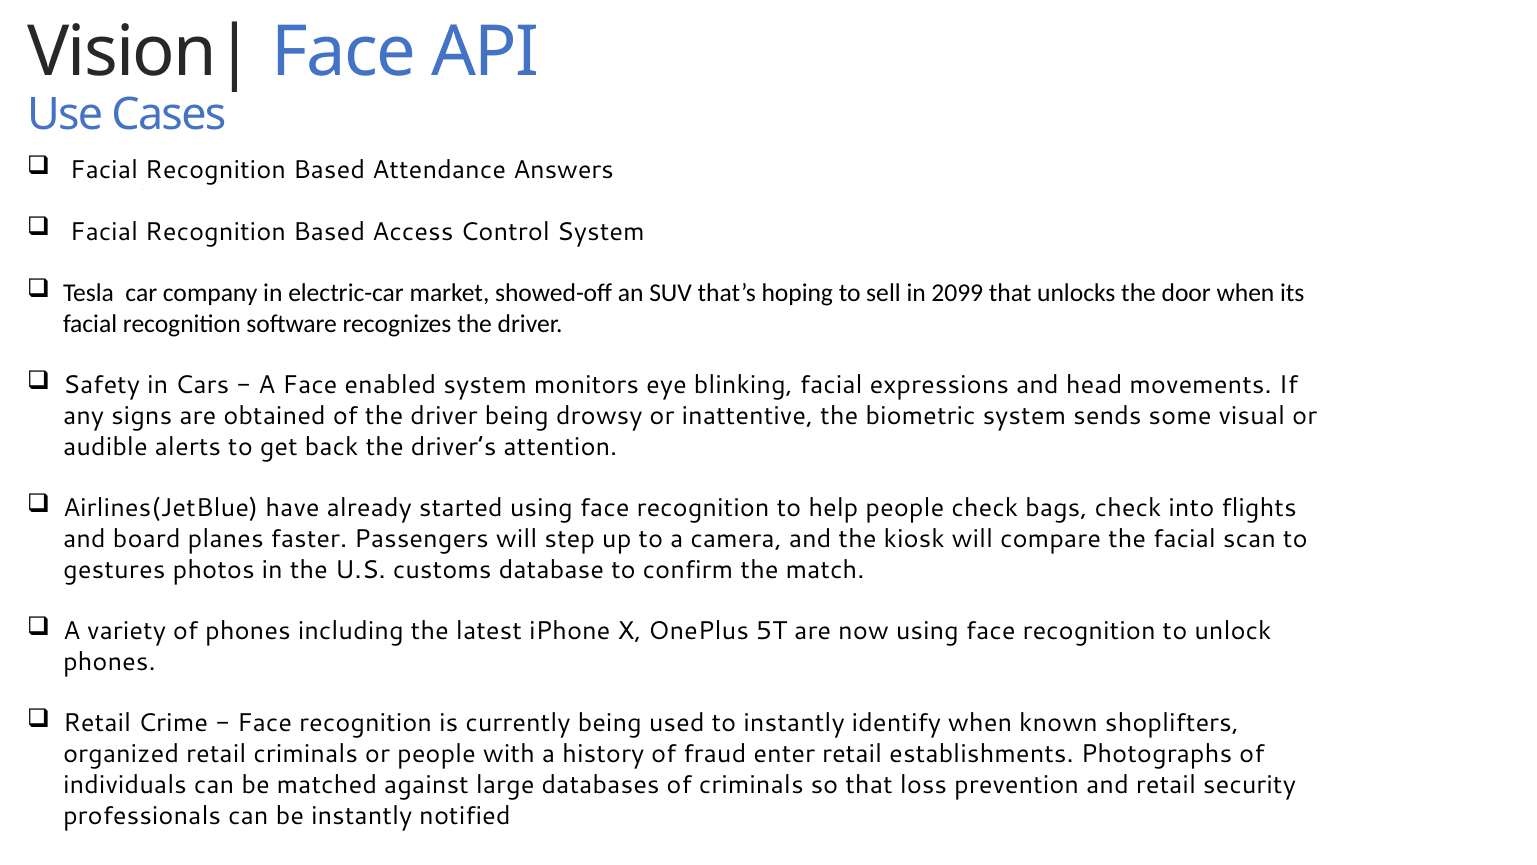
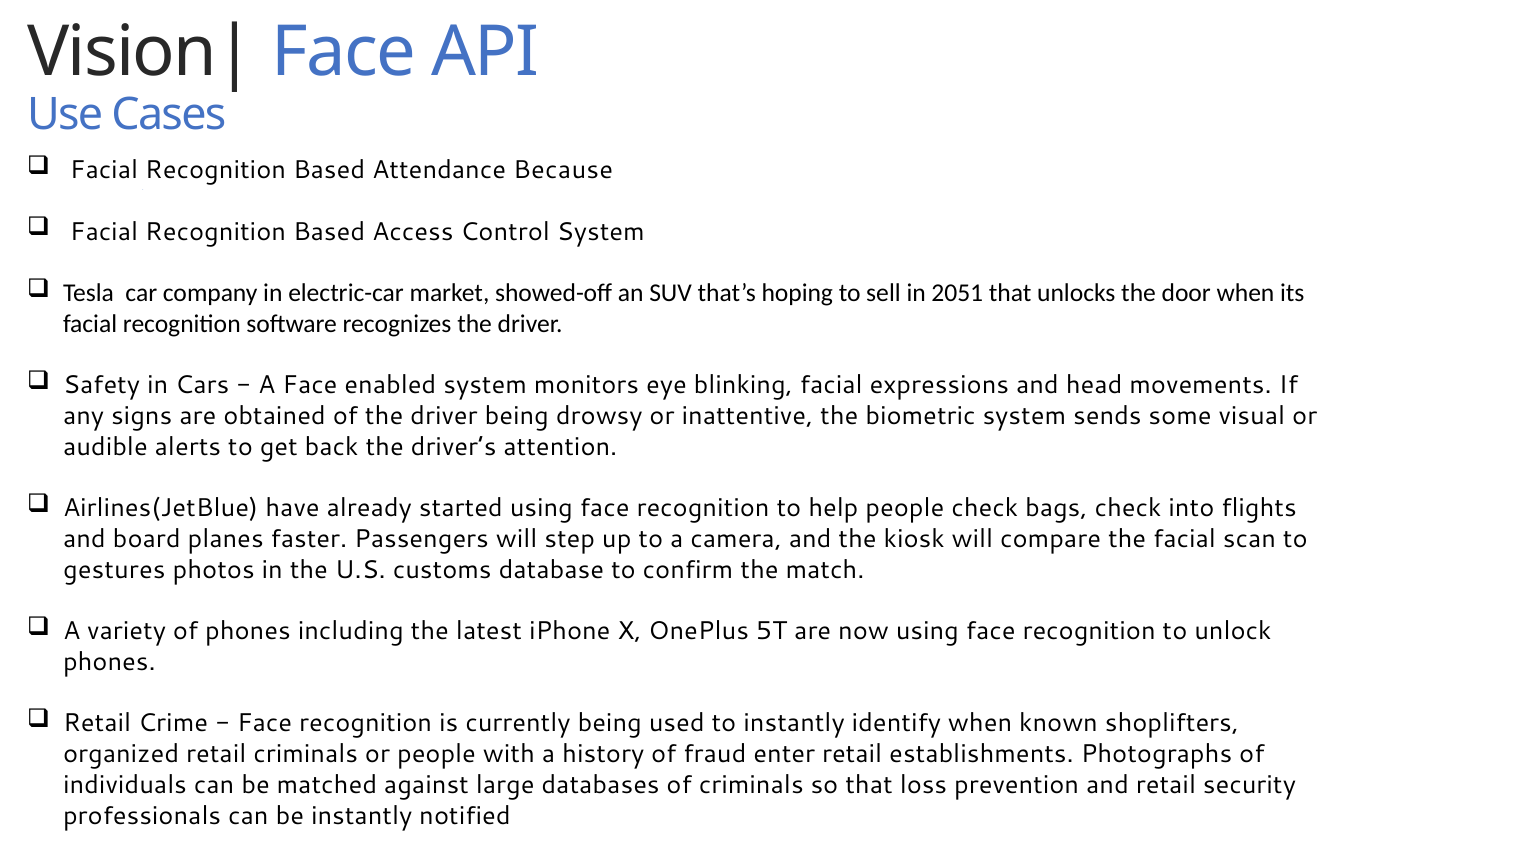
Answers: Answers -> Because
2099: 2099 -> 2051
